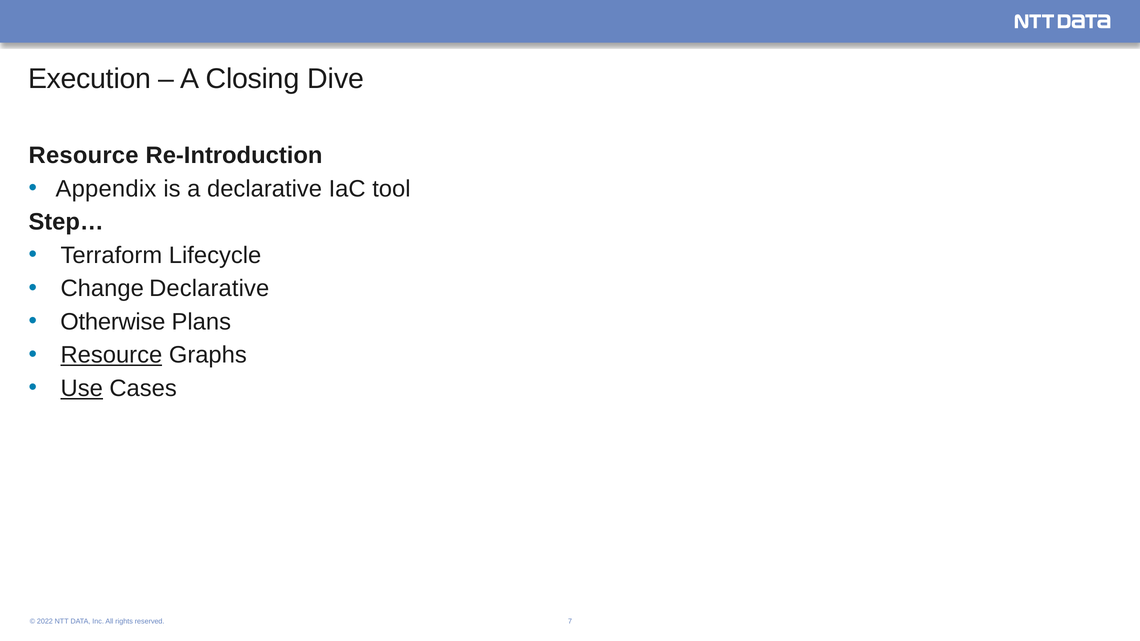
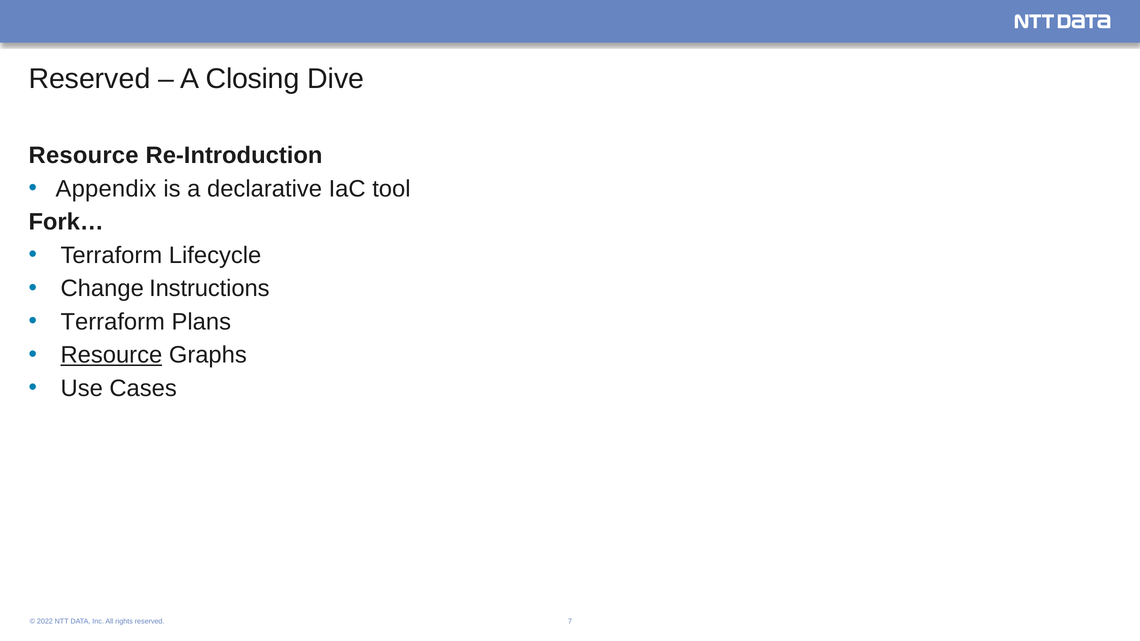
Execution at (90, 79): Execution -> Reserved
Step…: Step… -> Fork…
Change Declarative: Declarative -> Instructions
Otherwise at (113, 322): Otherwise -> Terraform
Use underline: present -> none
